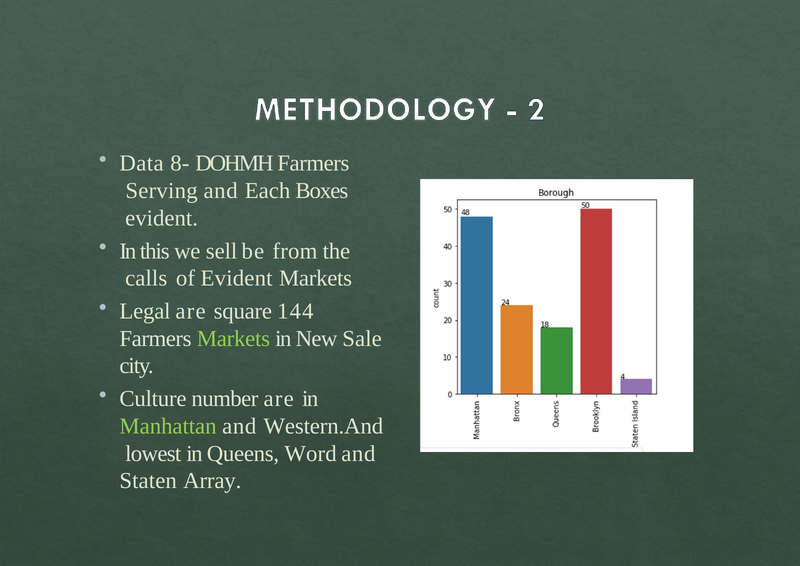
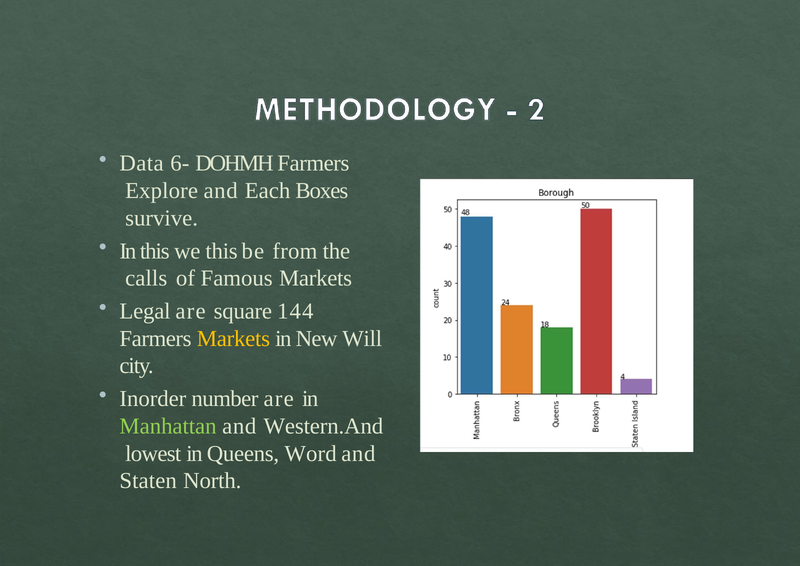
8-: 8- -> 6-
Serving: Serving -> Explore
evident at (162, 218): evident -> survive
we sell: sell -> this
of Evident: Evident -> Famous
Markets at (233, 338) colour: light green -> yellow
Sale: Sale -> Will
Culture: Culture -> Inorder
Array: Array -> North
